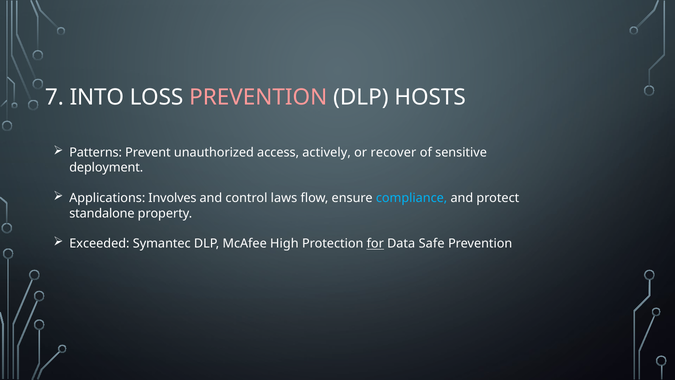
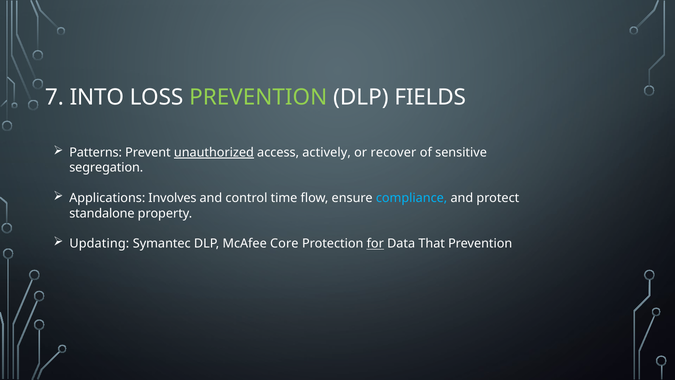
PREVENTION at (258, 97) colour: pink -> light green
HOSTS: HOSTS -> FIELDS
unauthorized underline: none -> present
deployment: deployment -> segregation
laws: laws -> time
Exceeded: Exceeded -> Updating
High: High -> Core
Safe: Safe -> That
